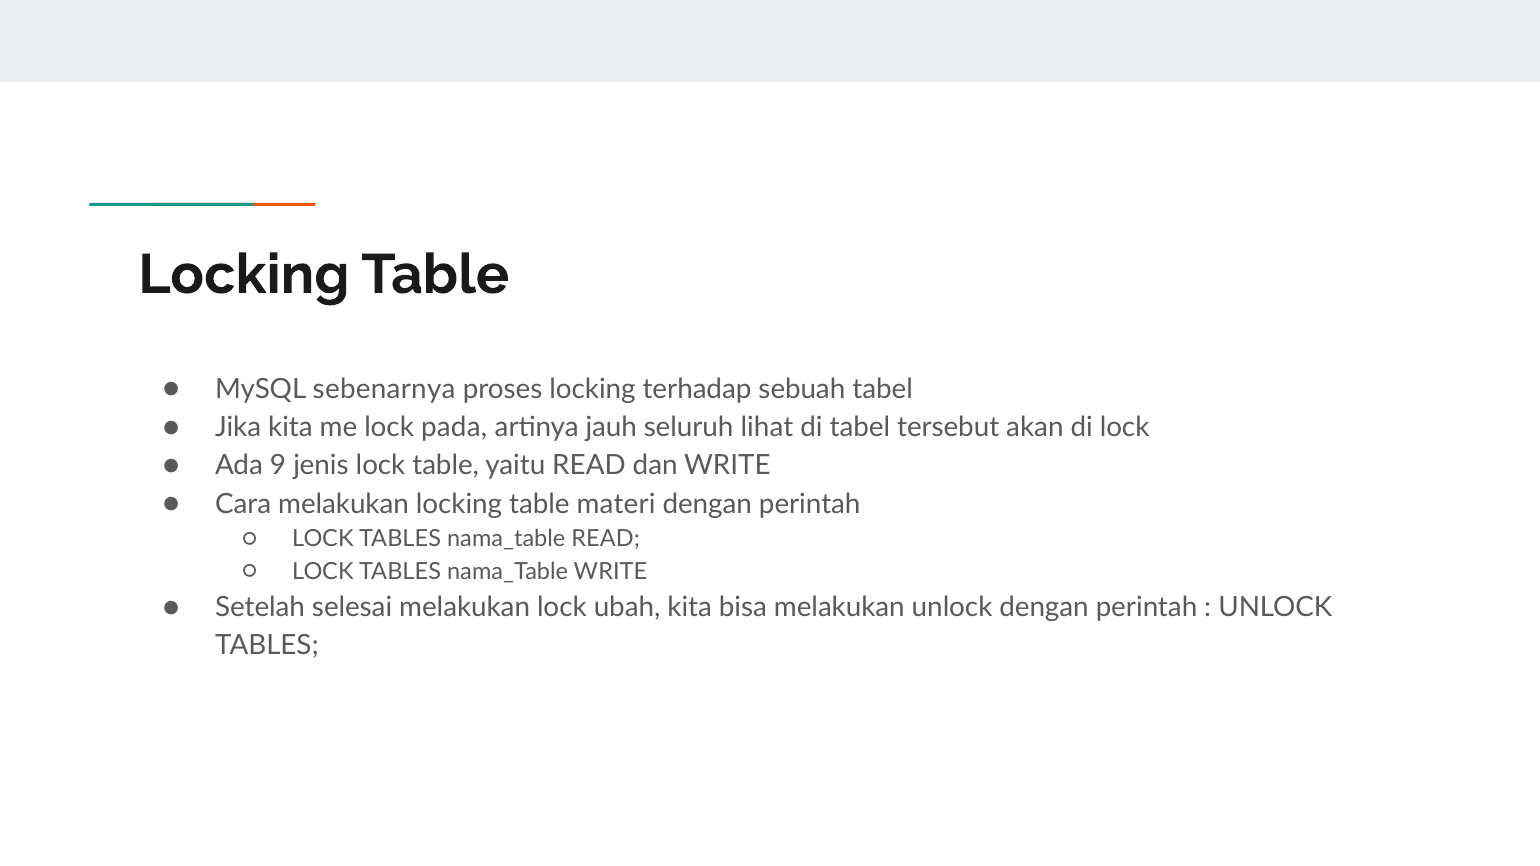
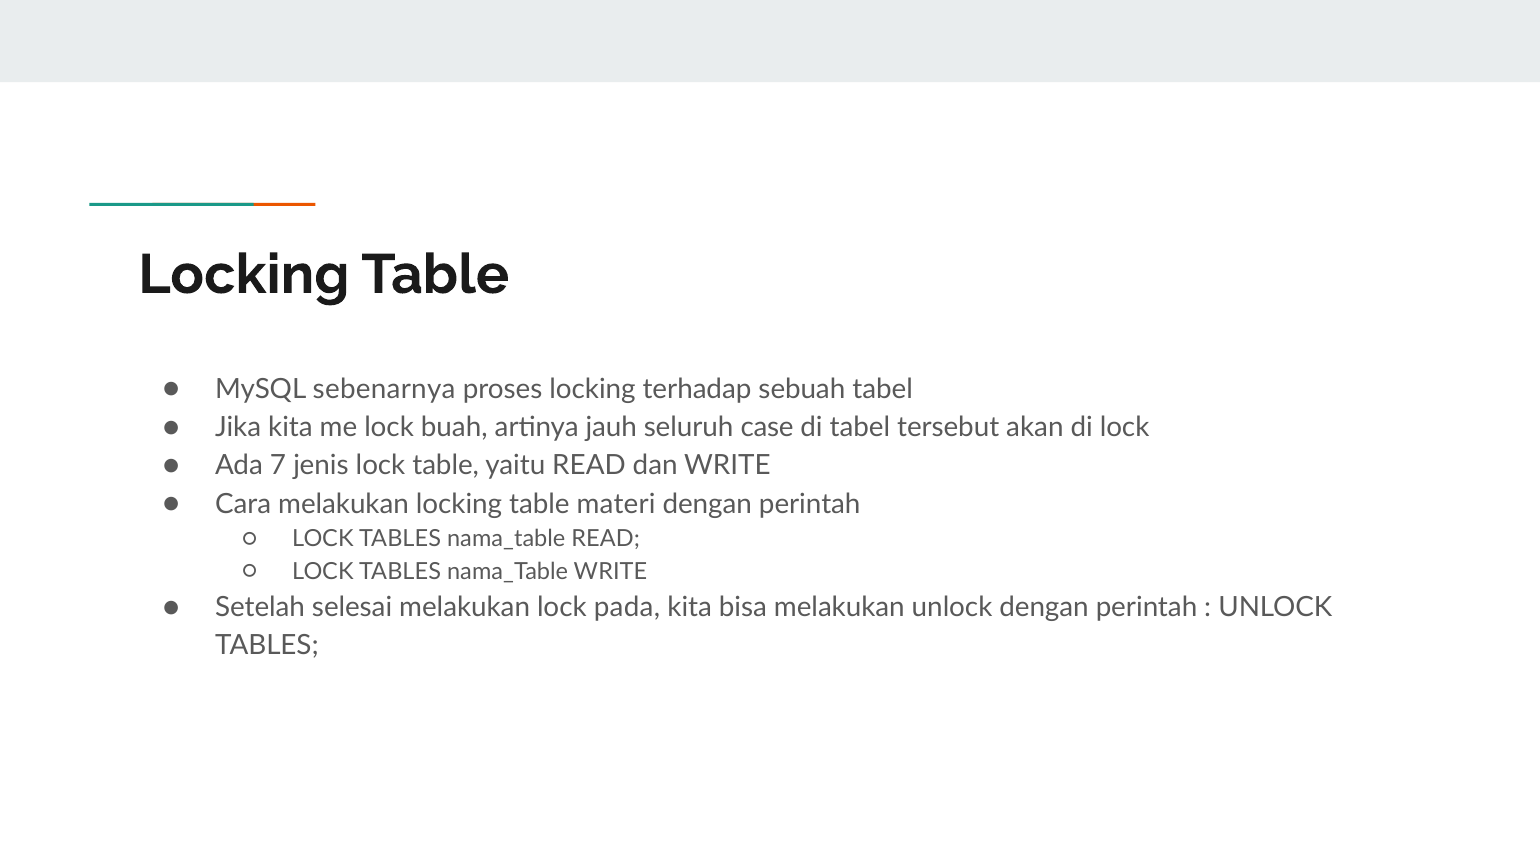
pada: pada -> buah
lihat: lihat -> case
9: 9 -> 7
ubah: ubah -> pada
